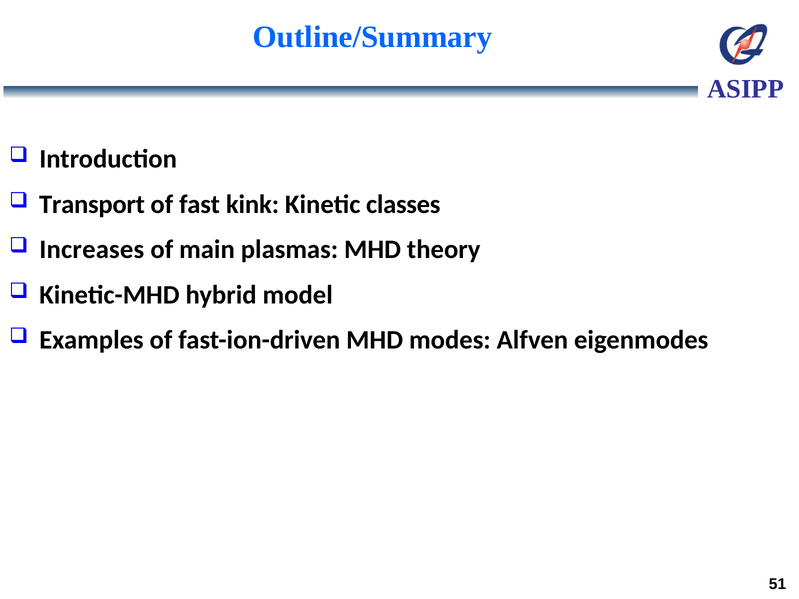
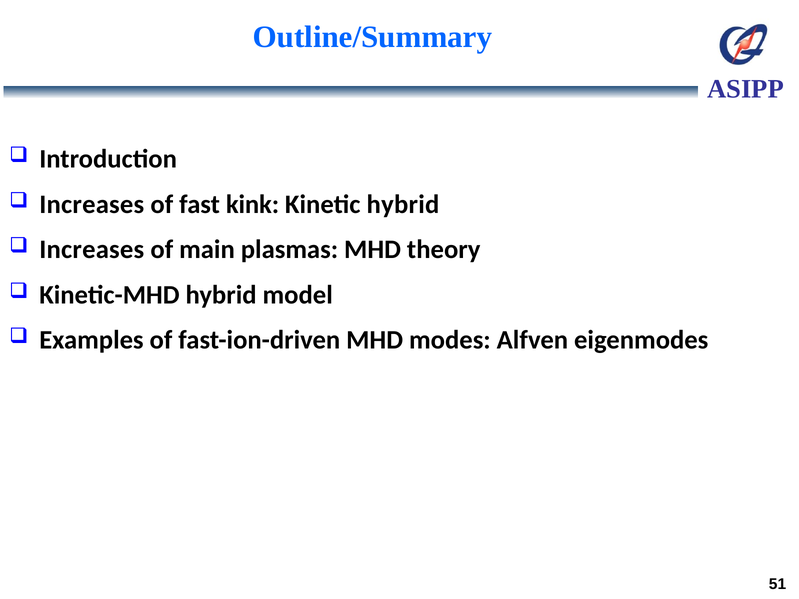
Transport at (92, 204): Transport -> Increases
Kinetic classes: classes -> hybrid
